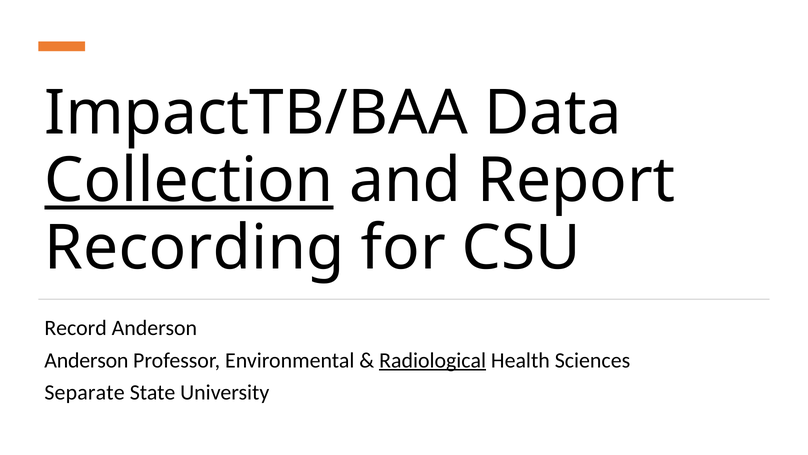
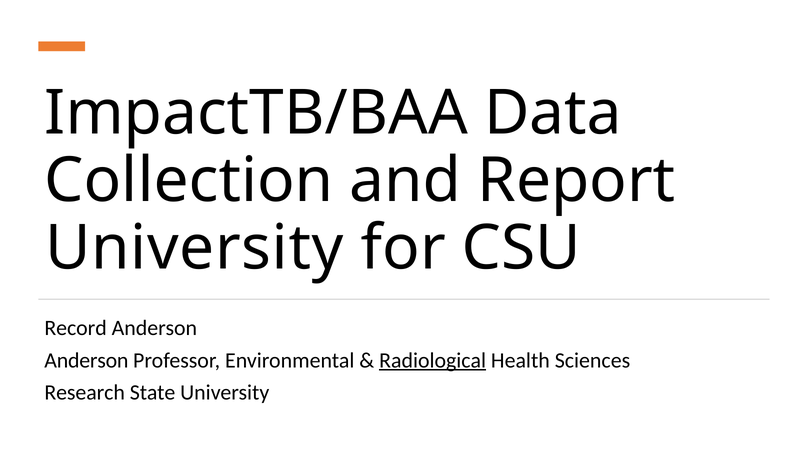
Collection underline: present -> none
Recording at (194, 248): Recording -> University
Separate: Separate -> Research
